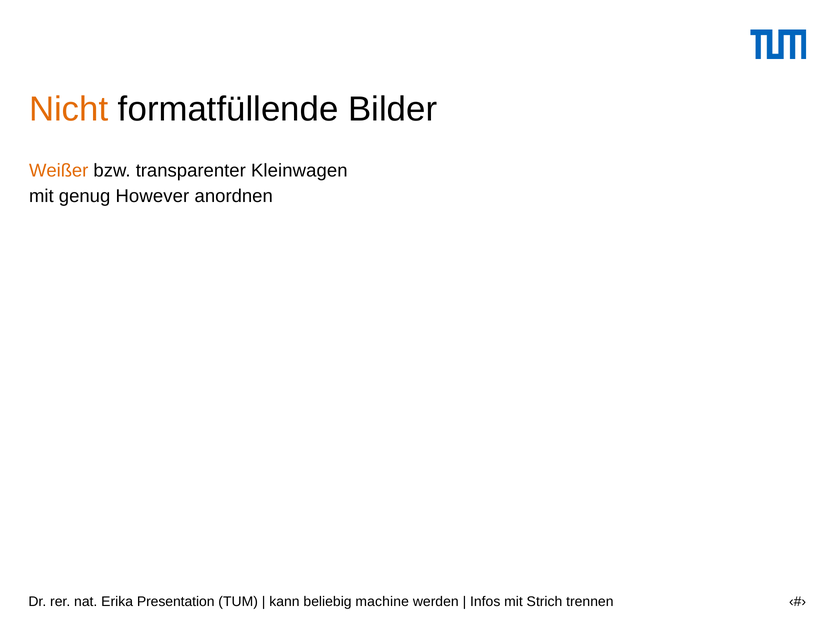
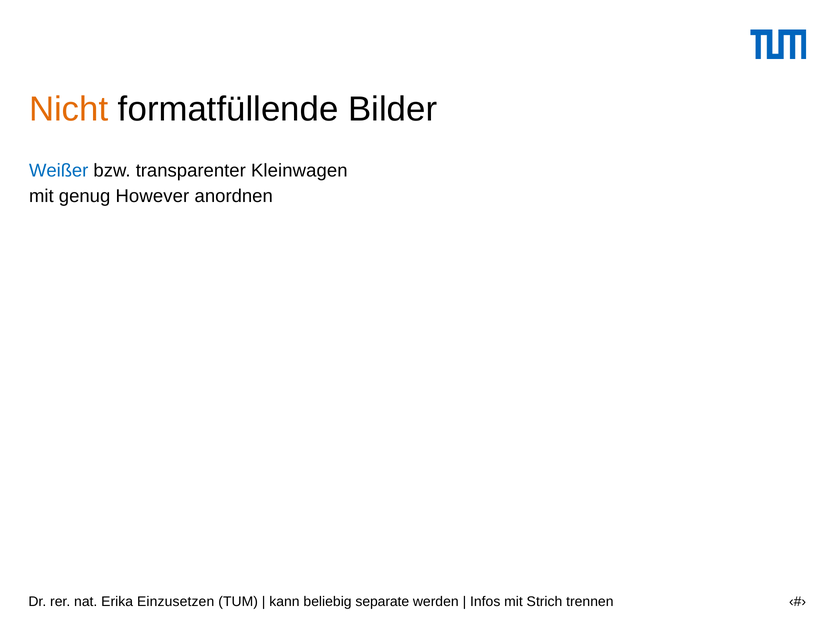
Weißer colour: orange -> blue
Presentation: Presentation -> Einzusetzen
machine: machine -> separate
